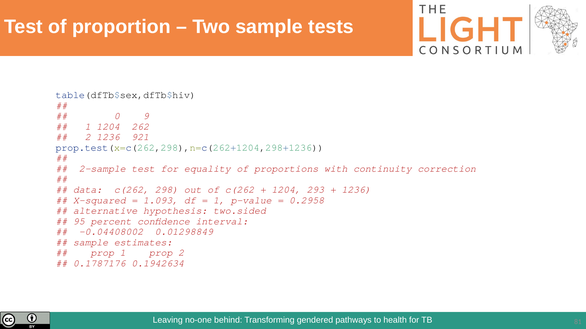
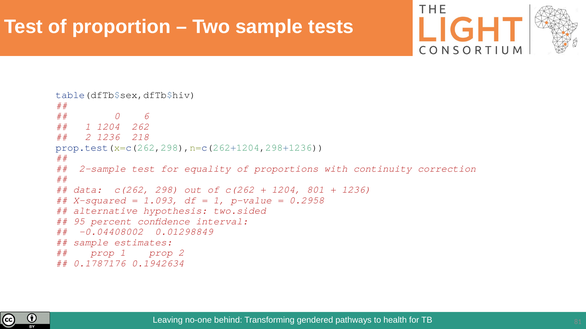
9: 9 -> 6
921: 921 -> 218
293: 293 -> 801
